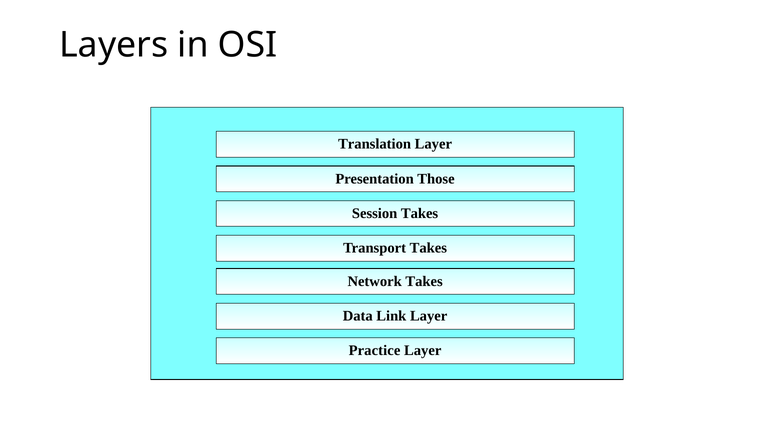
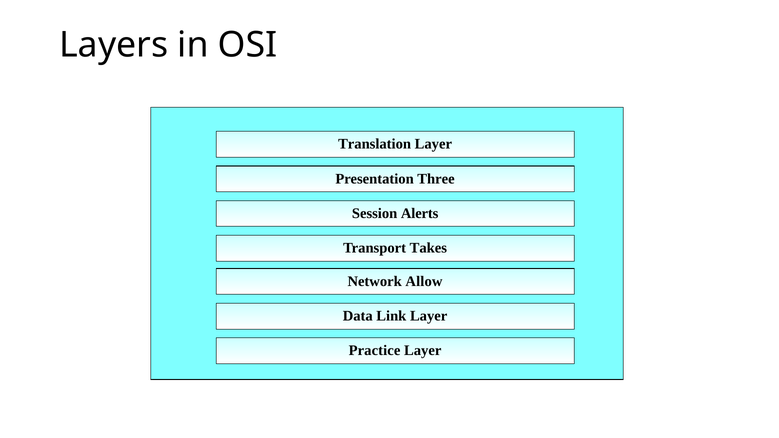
Those: Those -> Three
Session Takes: Takes -> Alerts
Network Takes: Takes -> Allow
